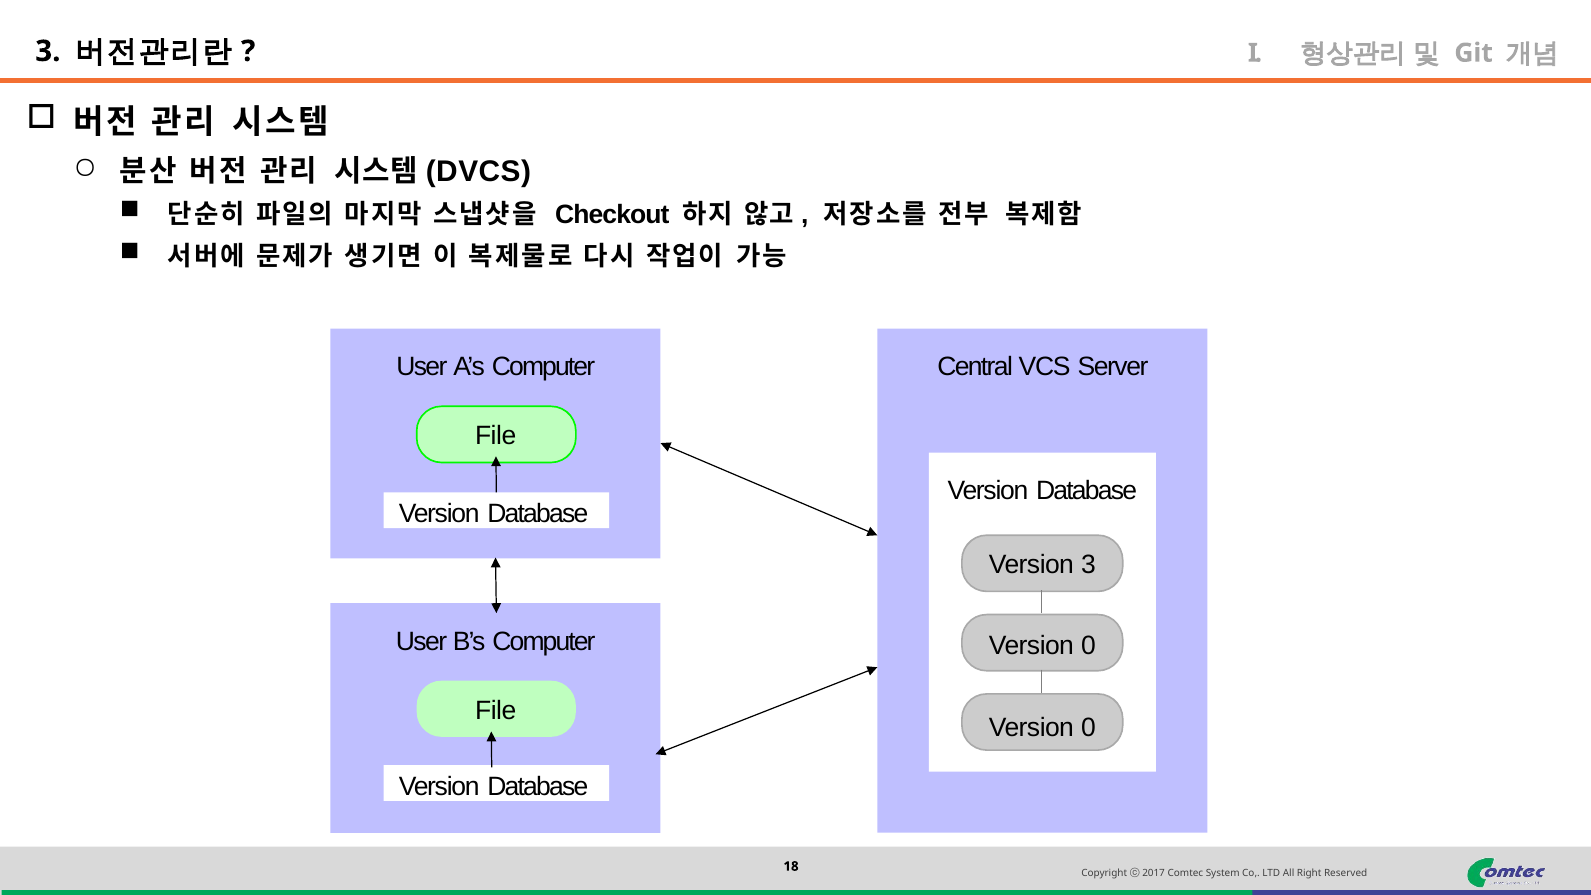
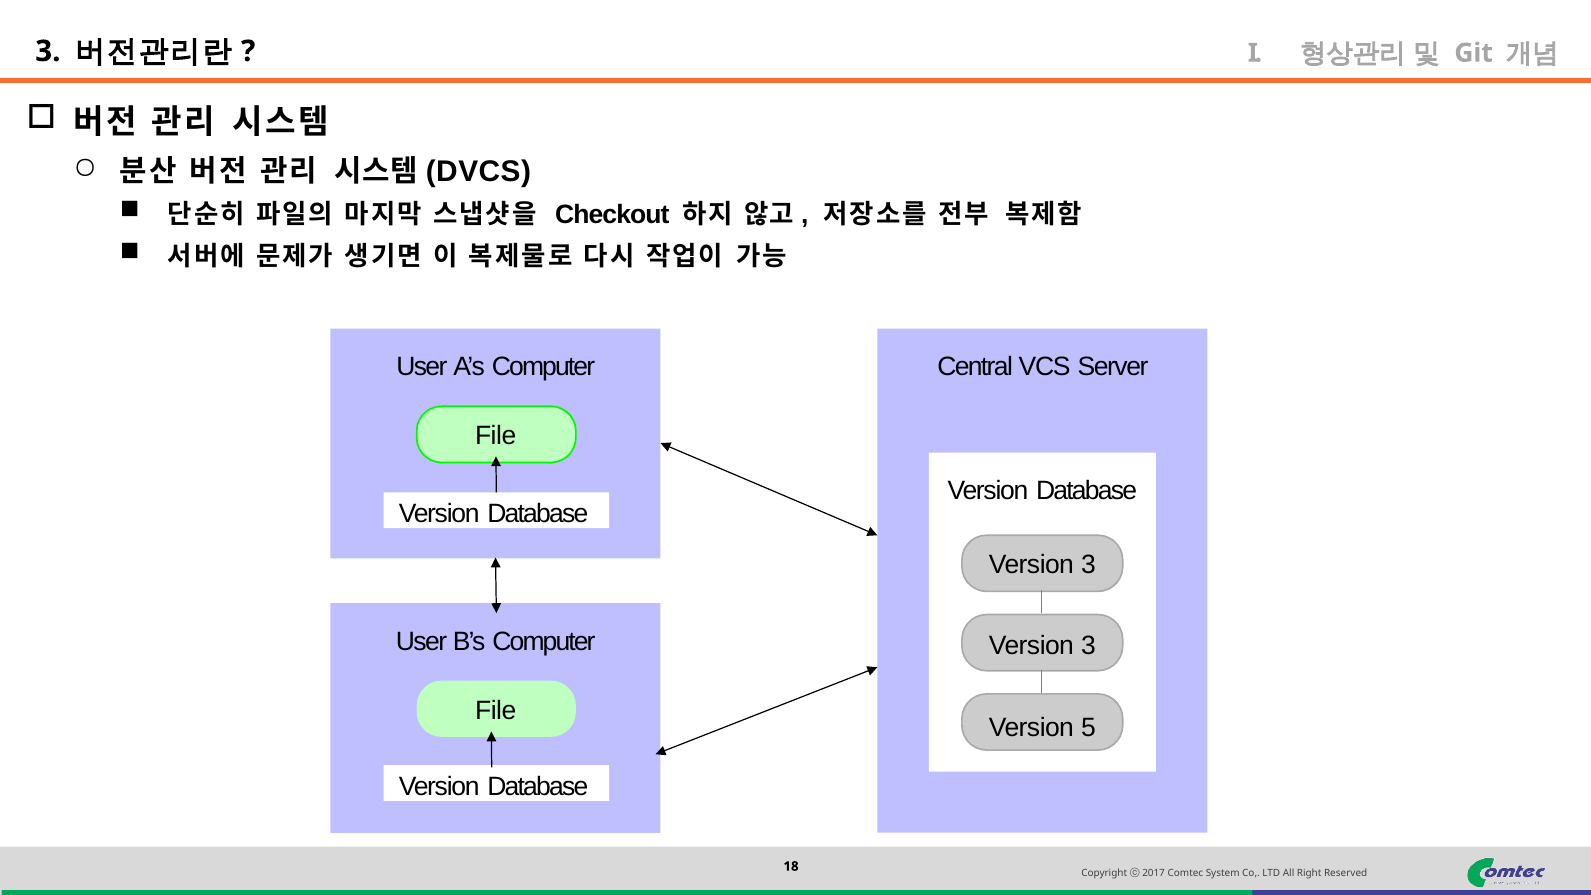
0 at (1088, 646): 0 -> 3
0 at (1088, 727): 0 -> 5
